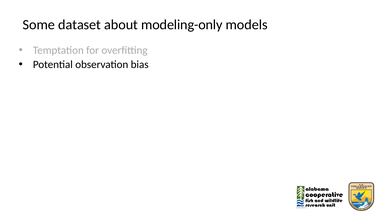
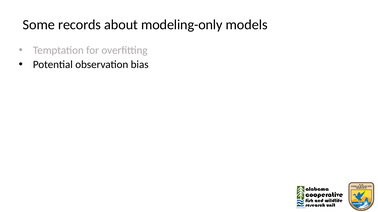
dataset: dataset -> records
